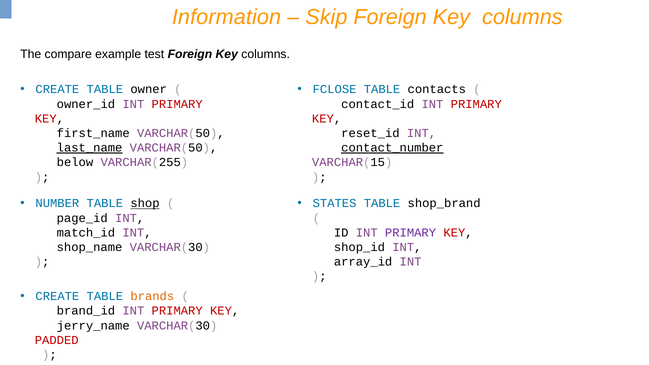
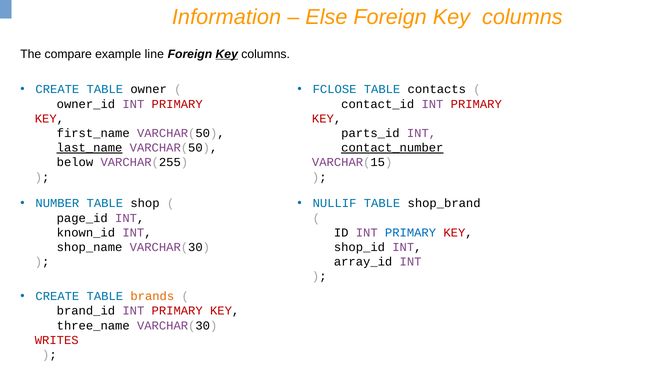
Skip: Skip -> Else
test: test -> line
Key at (227, 54) underline: none -> present
reset_id: reset_id -> parts_id
shop underline: present -> none
STATES: STATES -> NULLIF
match_id: match_id -> known_id
PRIMARY at (411, 233) colour: purple -> blue
jerry_name: jerry_name -> three_name
PADDED: PADDED -> WRITES
